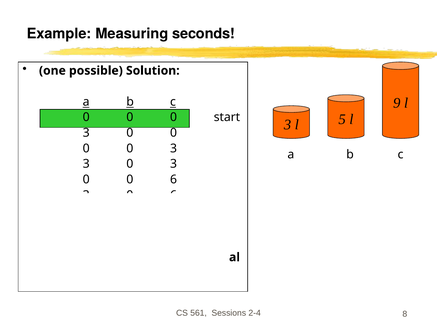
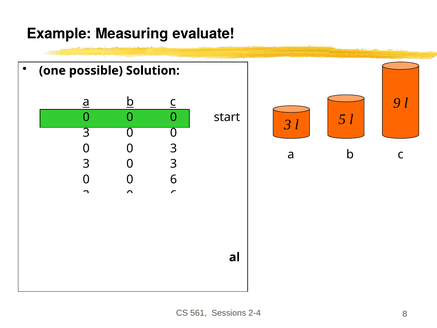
seconds: seconds -> evaluate
